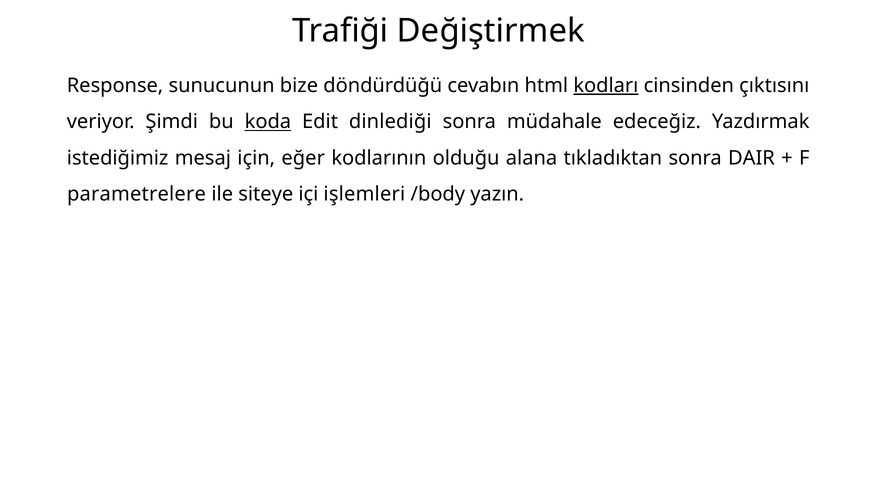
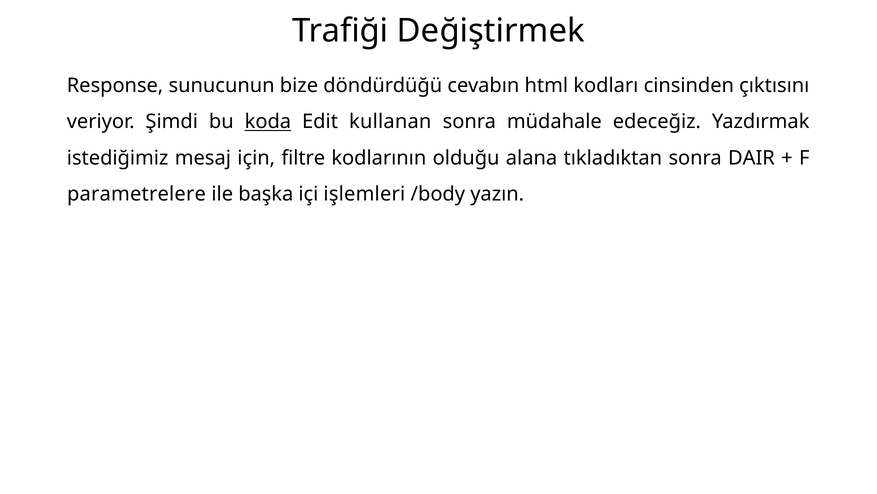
kodları underline: present -> none
dinlediği: dinlediği -> kullanan
eğer: eğer -> filtre
siteye: siteye -> başka
